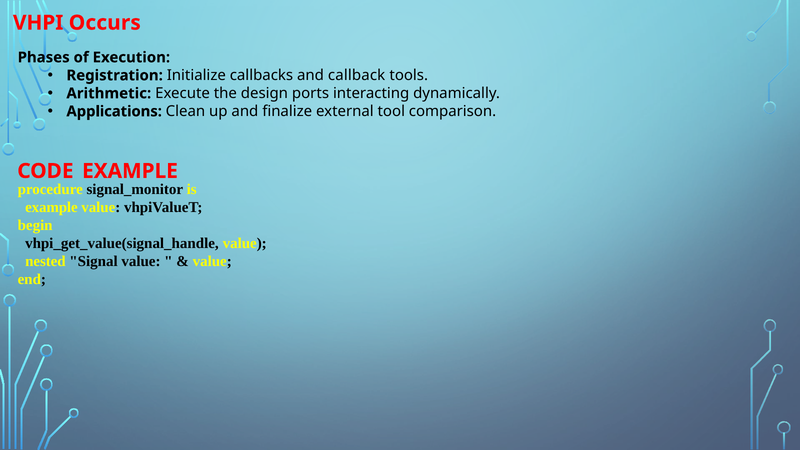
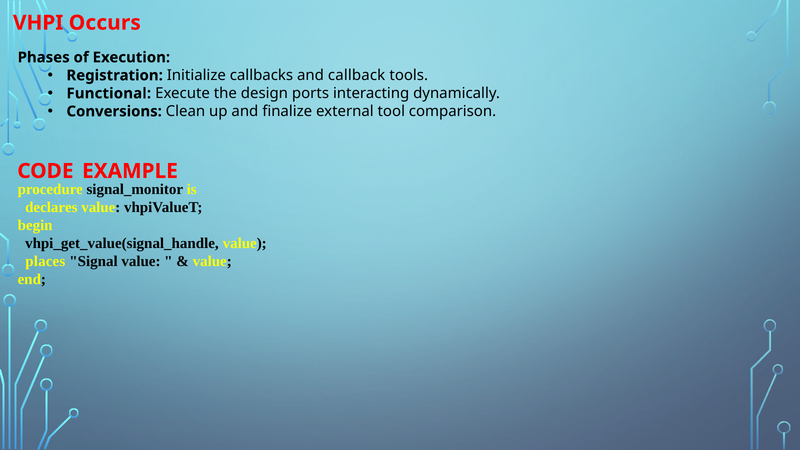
Arithmetic: Arithmetic -> Functional
Applications: Applications -> Conversions
example at (51, 207): example -> declares
nested: nested -> places
